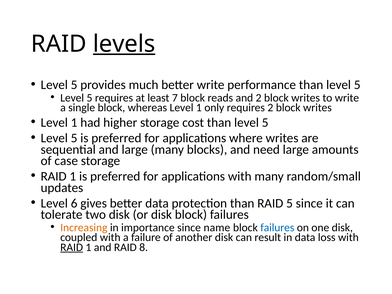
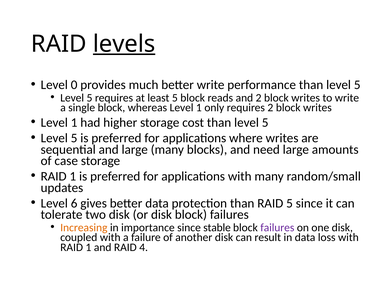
5 at (74, 85): 5 -> 0
least 7: 7 -> 5
name: name -> stable
failures at (277, 228) colour: blue -> purple
RAID at (72, 247) underline: present -> none
8: 8 -> 4
